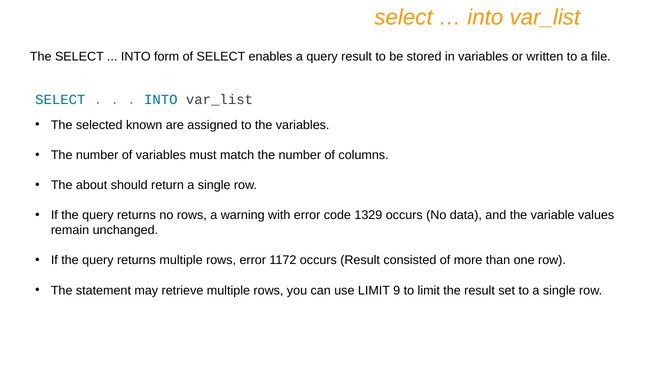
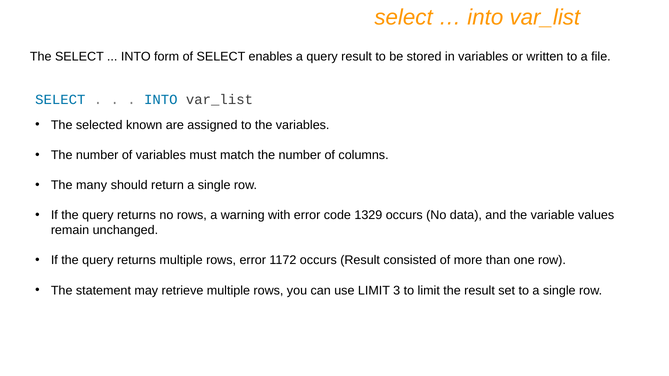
about: about -> many
9: 9 -> 3
